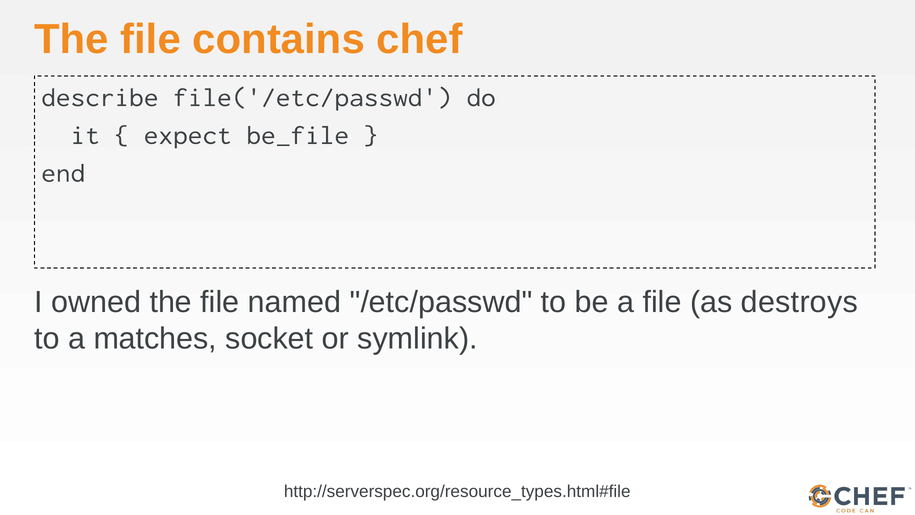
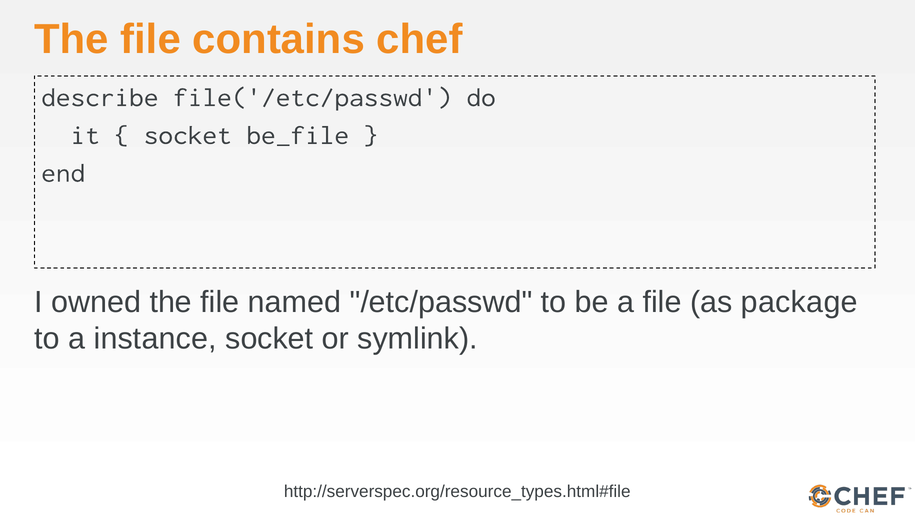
expect at (188, 135): expect -> socket
destroys: destroys -> package
matches: matches -> instance
